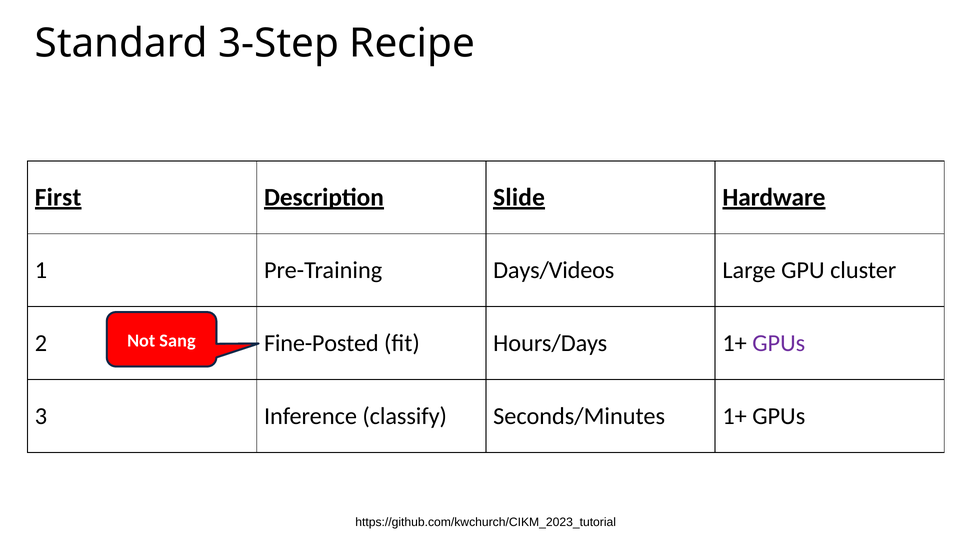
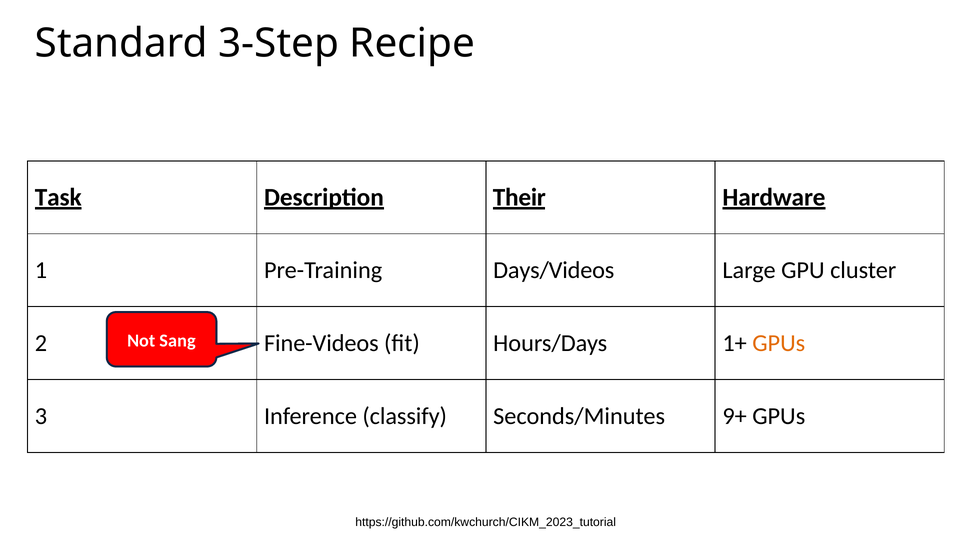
First: First -> Task
Slide: Slide -> Their
Fine-Posted: Fine-Posted -> Fine-Videos
GPUs at (779, 343) colour: purple -> orange
Seconds/Minutes 1+: 1+ -> 9+
